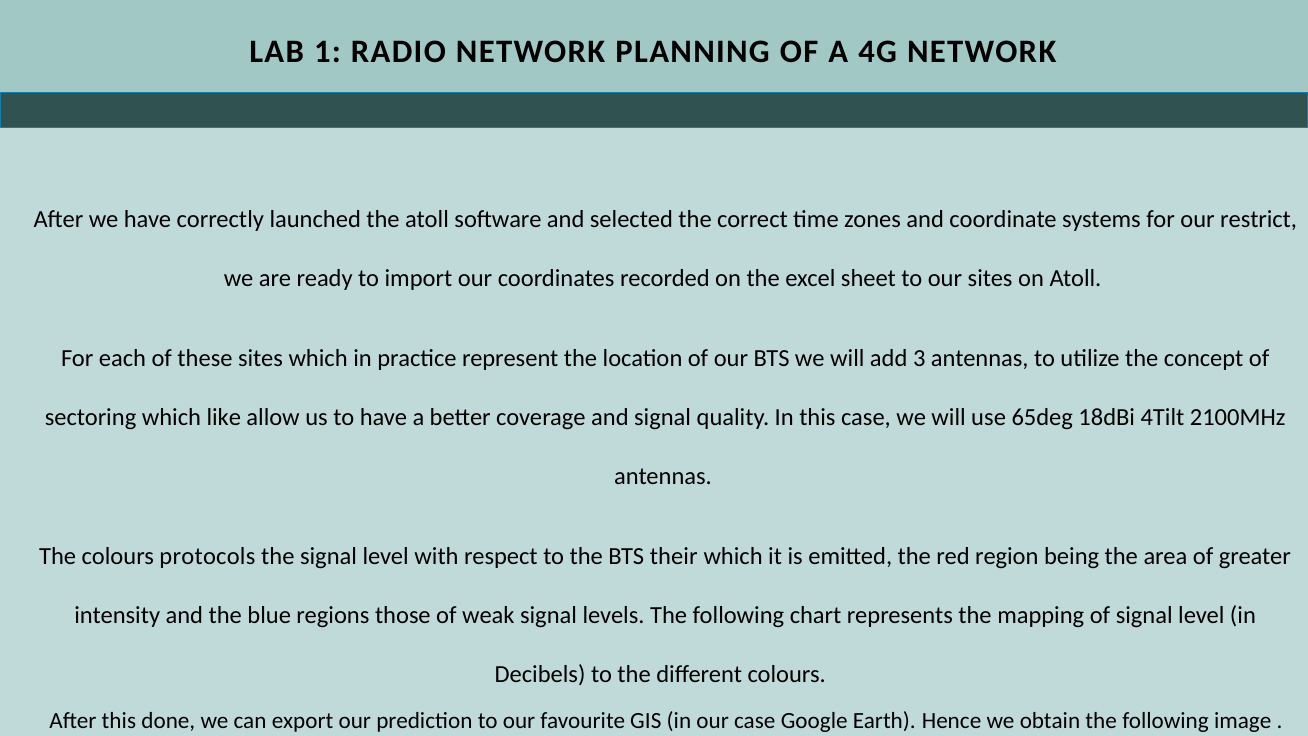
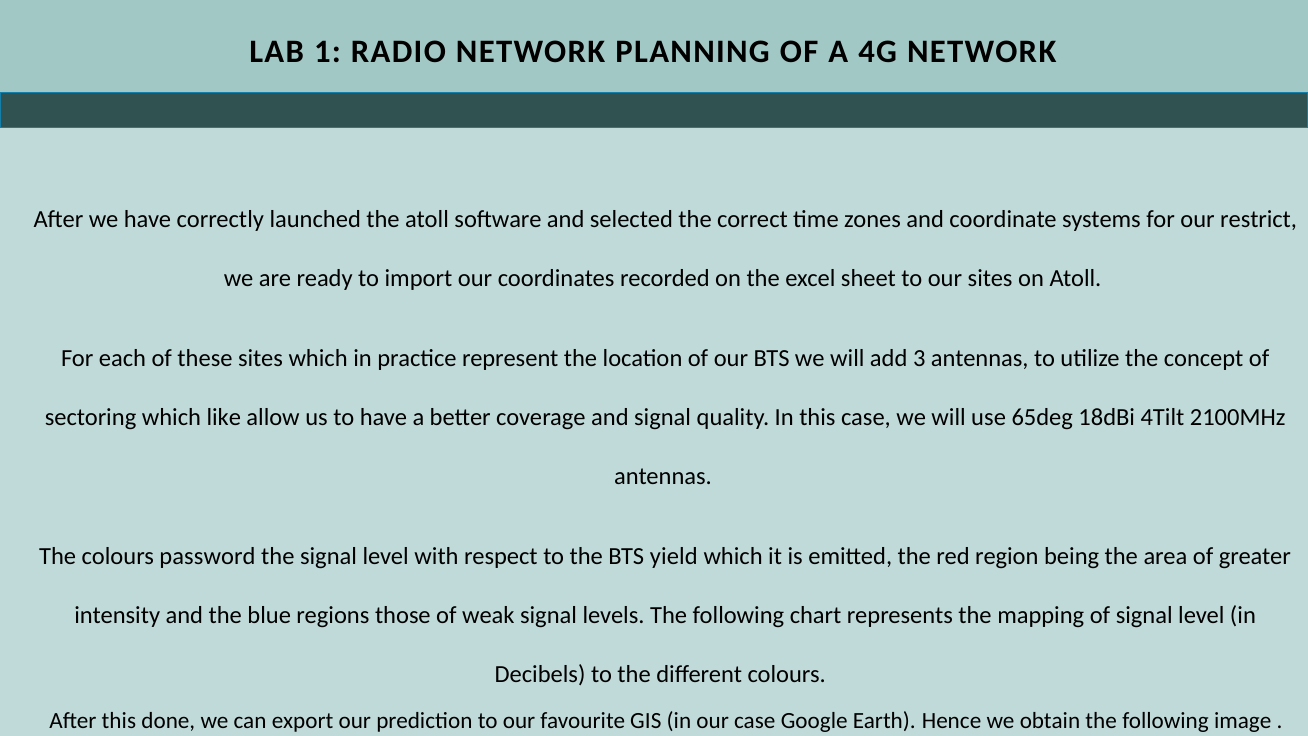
protocols: protocols -> password
their: their -> yield
